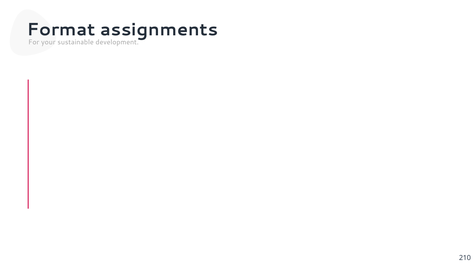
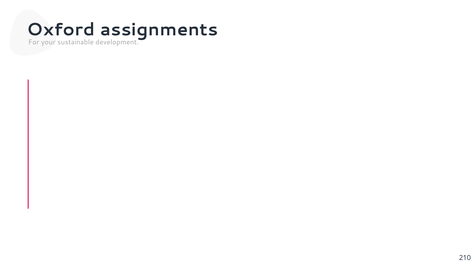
Format: Format -> Oxford
